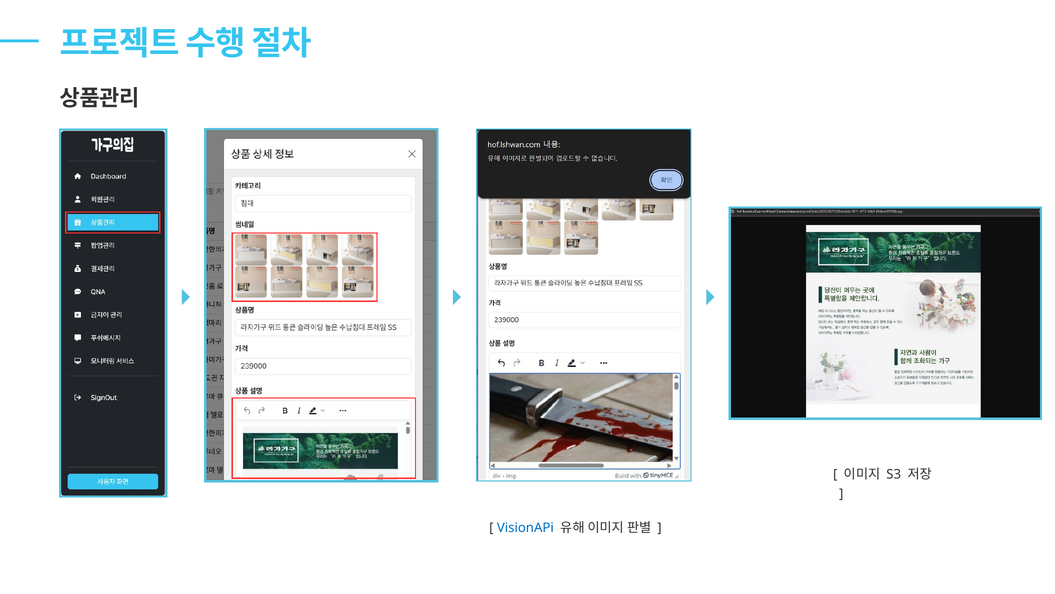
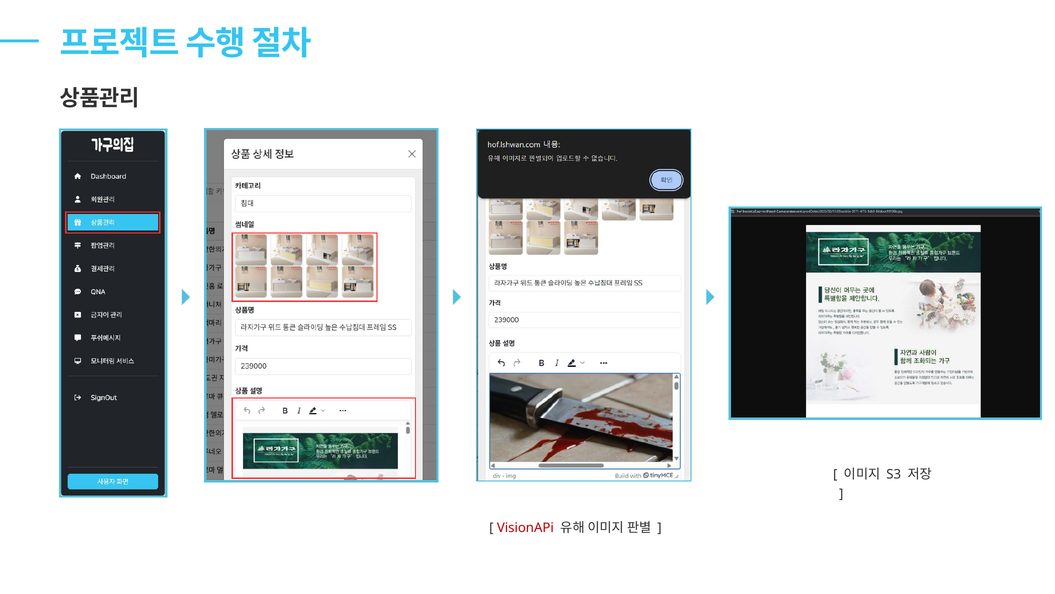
VisionAPi colour: blue -> red
